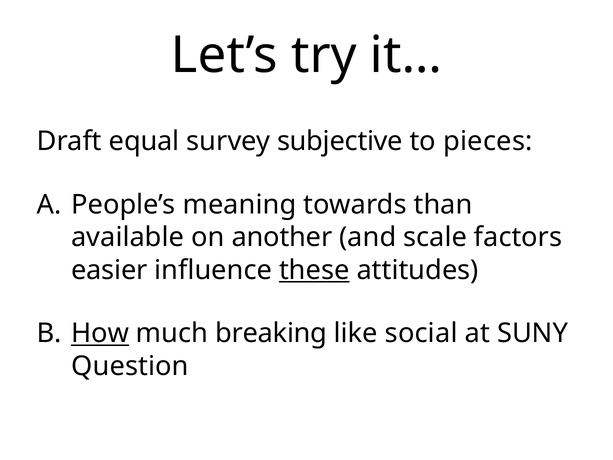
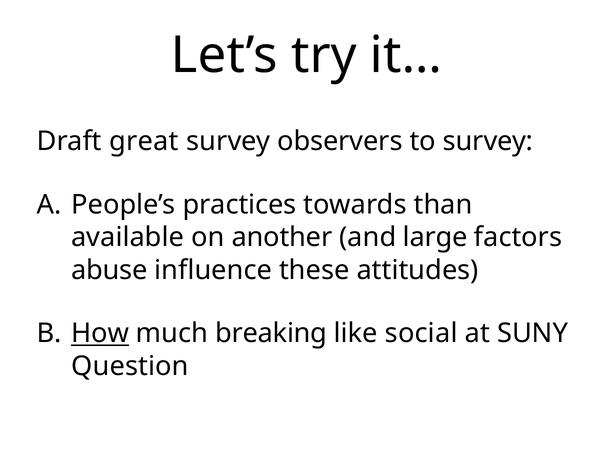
equal: equal -> great
subjective: subjective -> observers
to pieces: pieces -> survey
meaning: meaning -> practices
scale: scale -> large
easier: easier -> abuse
these underline: present -> none
